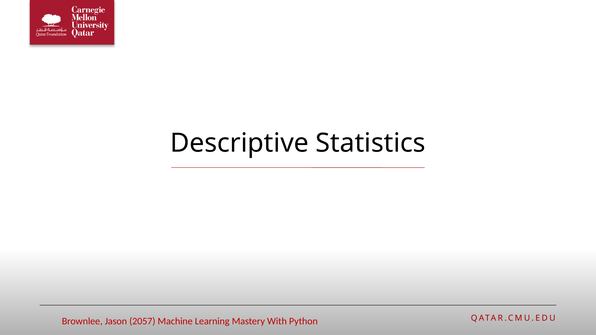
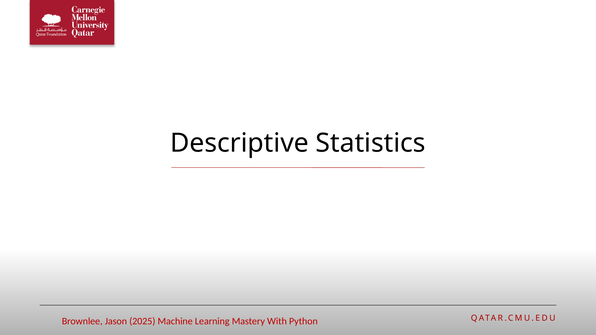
2057: 2057 -> 2025
